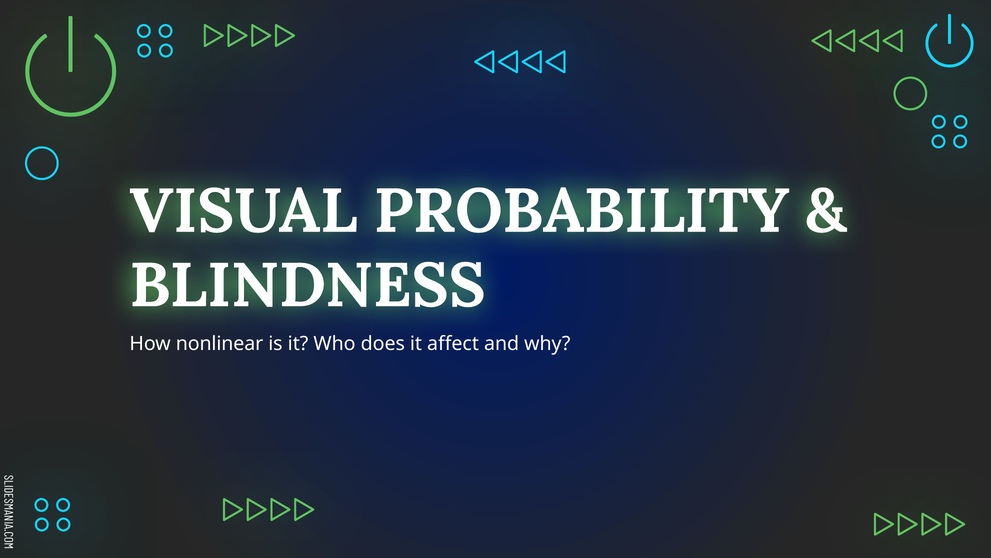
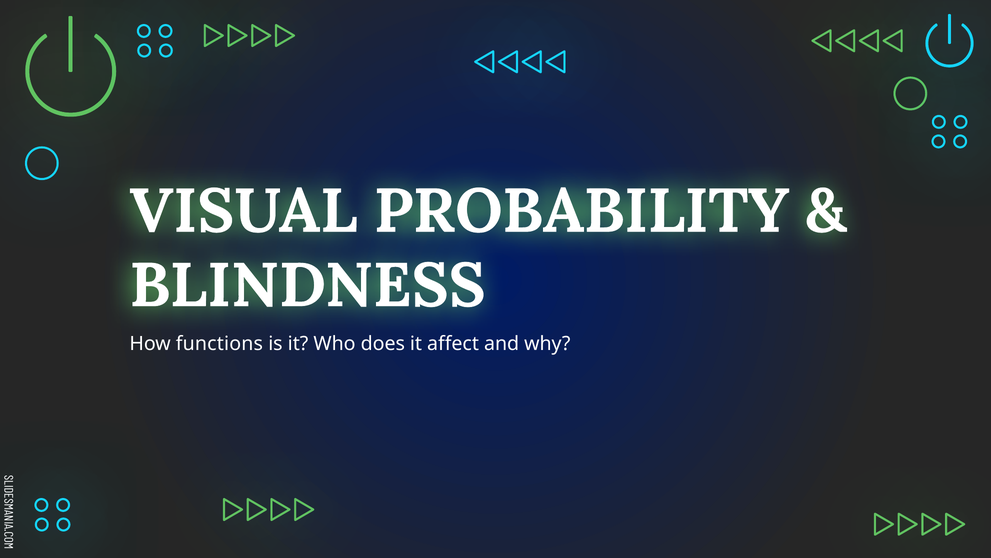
nonlinear: nonlinear -> functions
